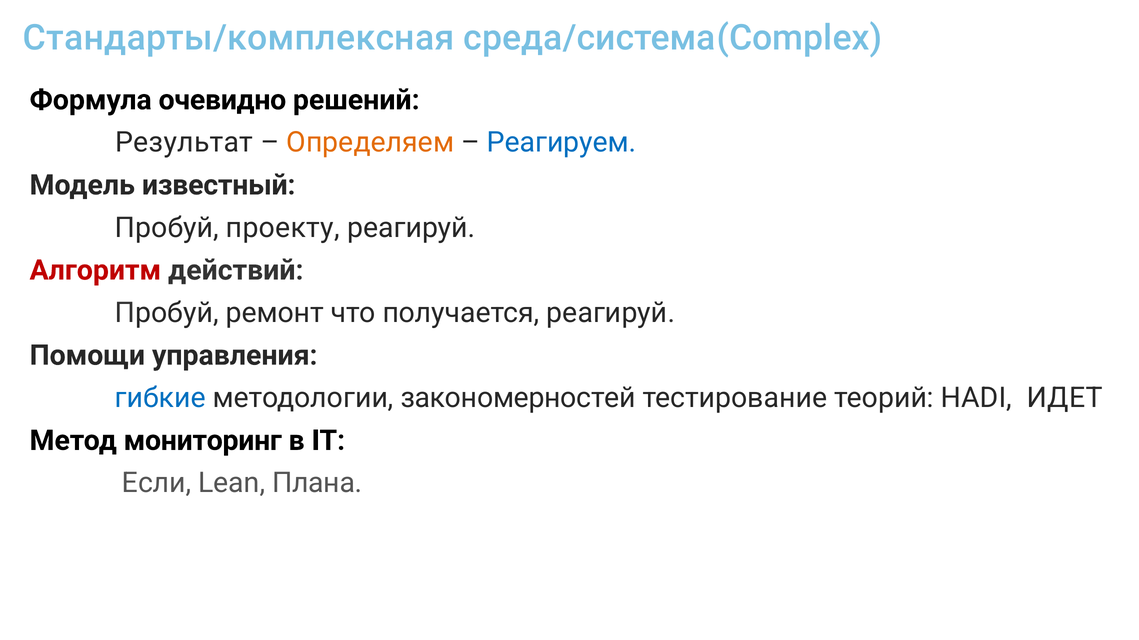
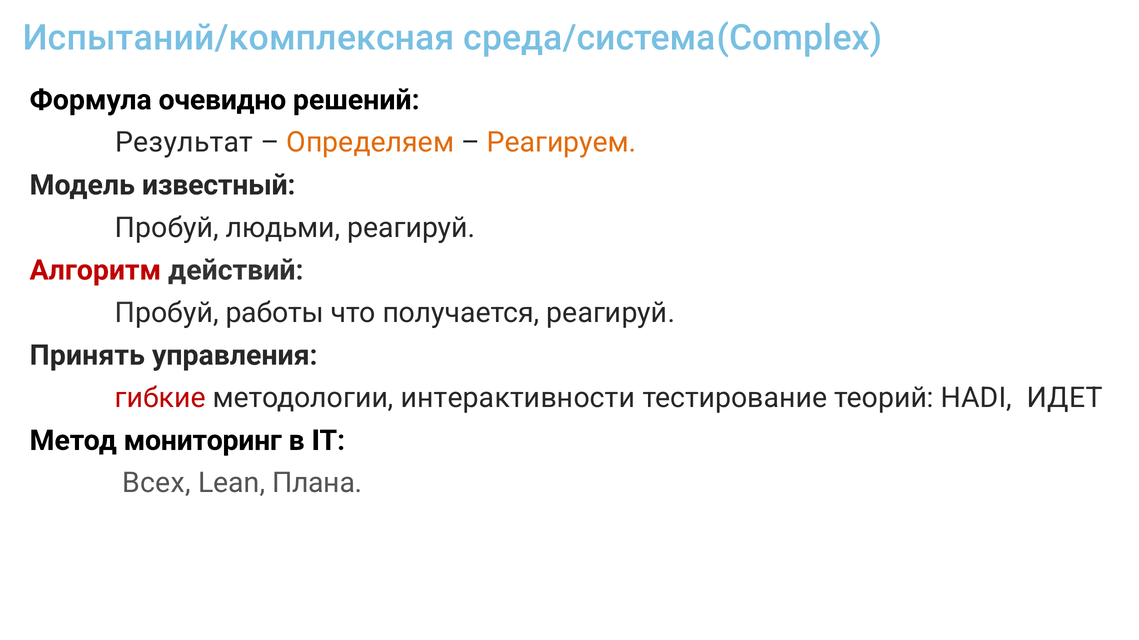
Стандарты/комплексная: Стандарты/комплексная -> Испытаний/комплексная
Реагируем colour: blue -> orange
проекту: проекту -> людьми
ремонт: ремонт -> работы
Помощи: Помощи -> Принять
гибкие colour: blue -> red
закономерностей: закономерностей -> интерактивности
Если: Если -> Всех
